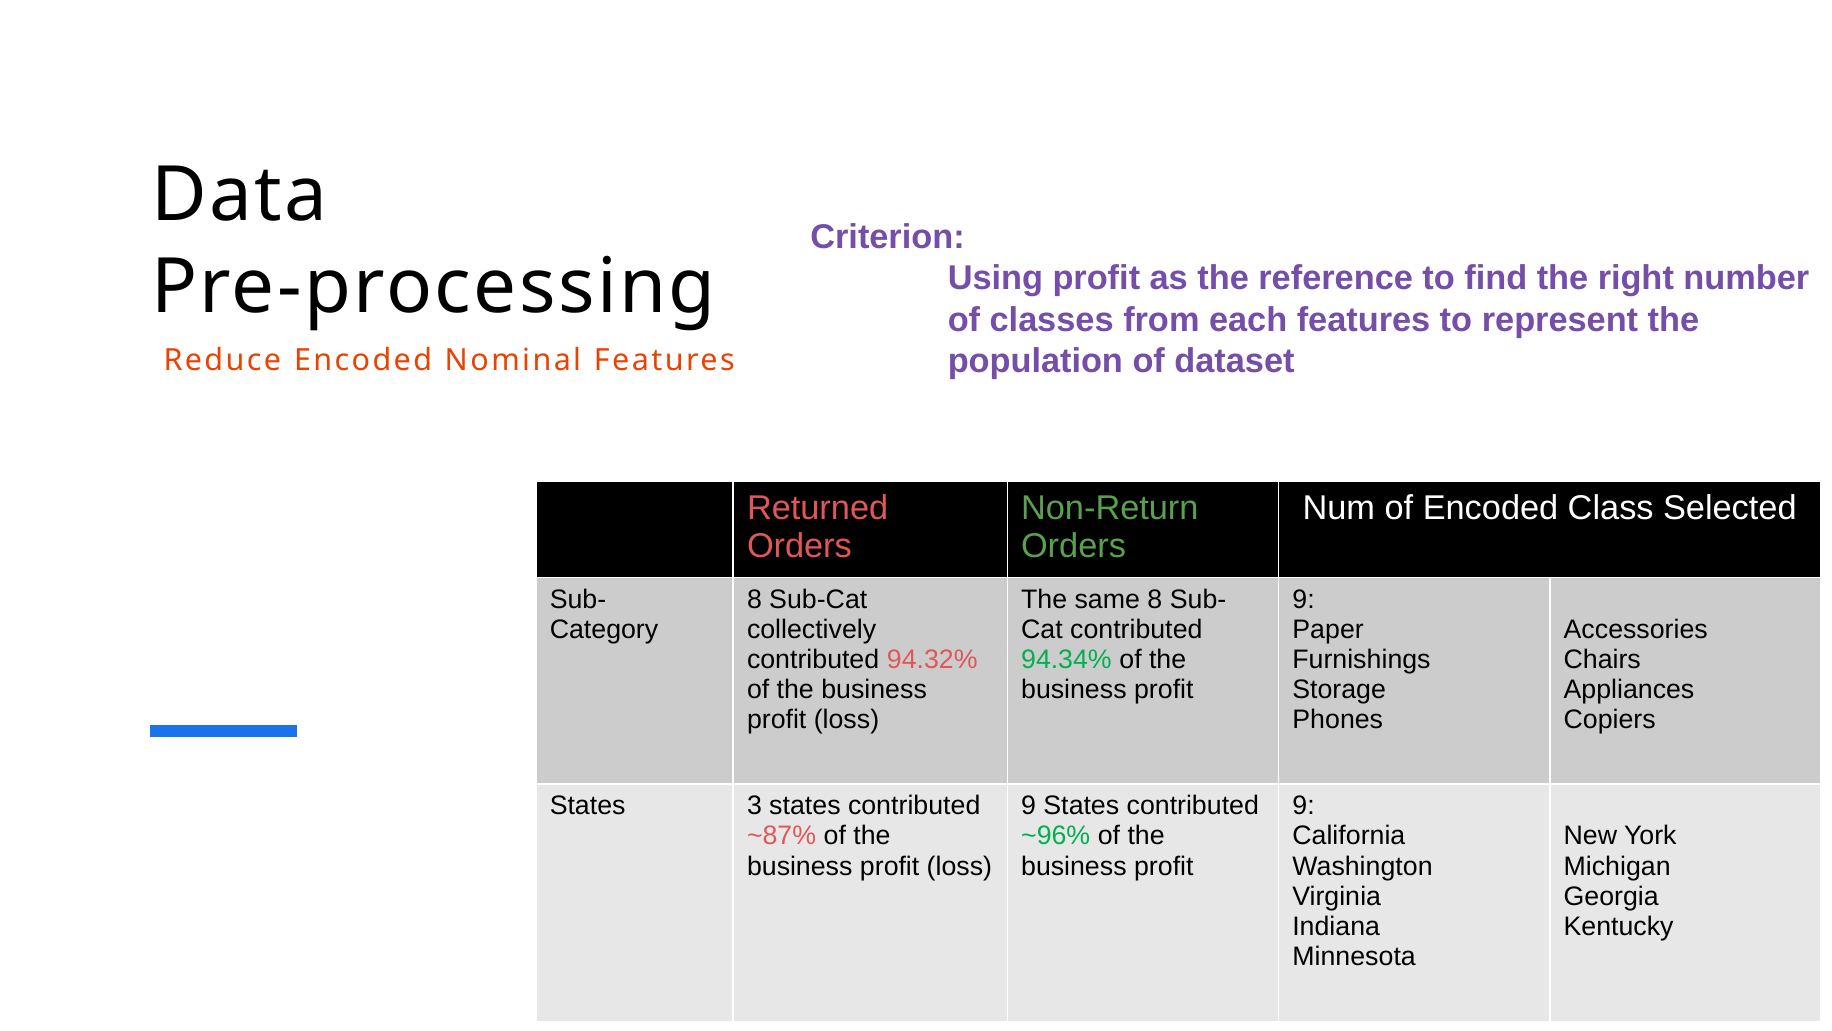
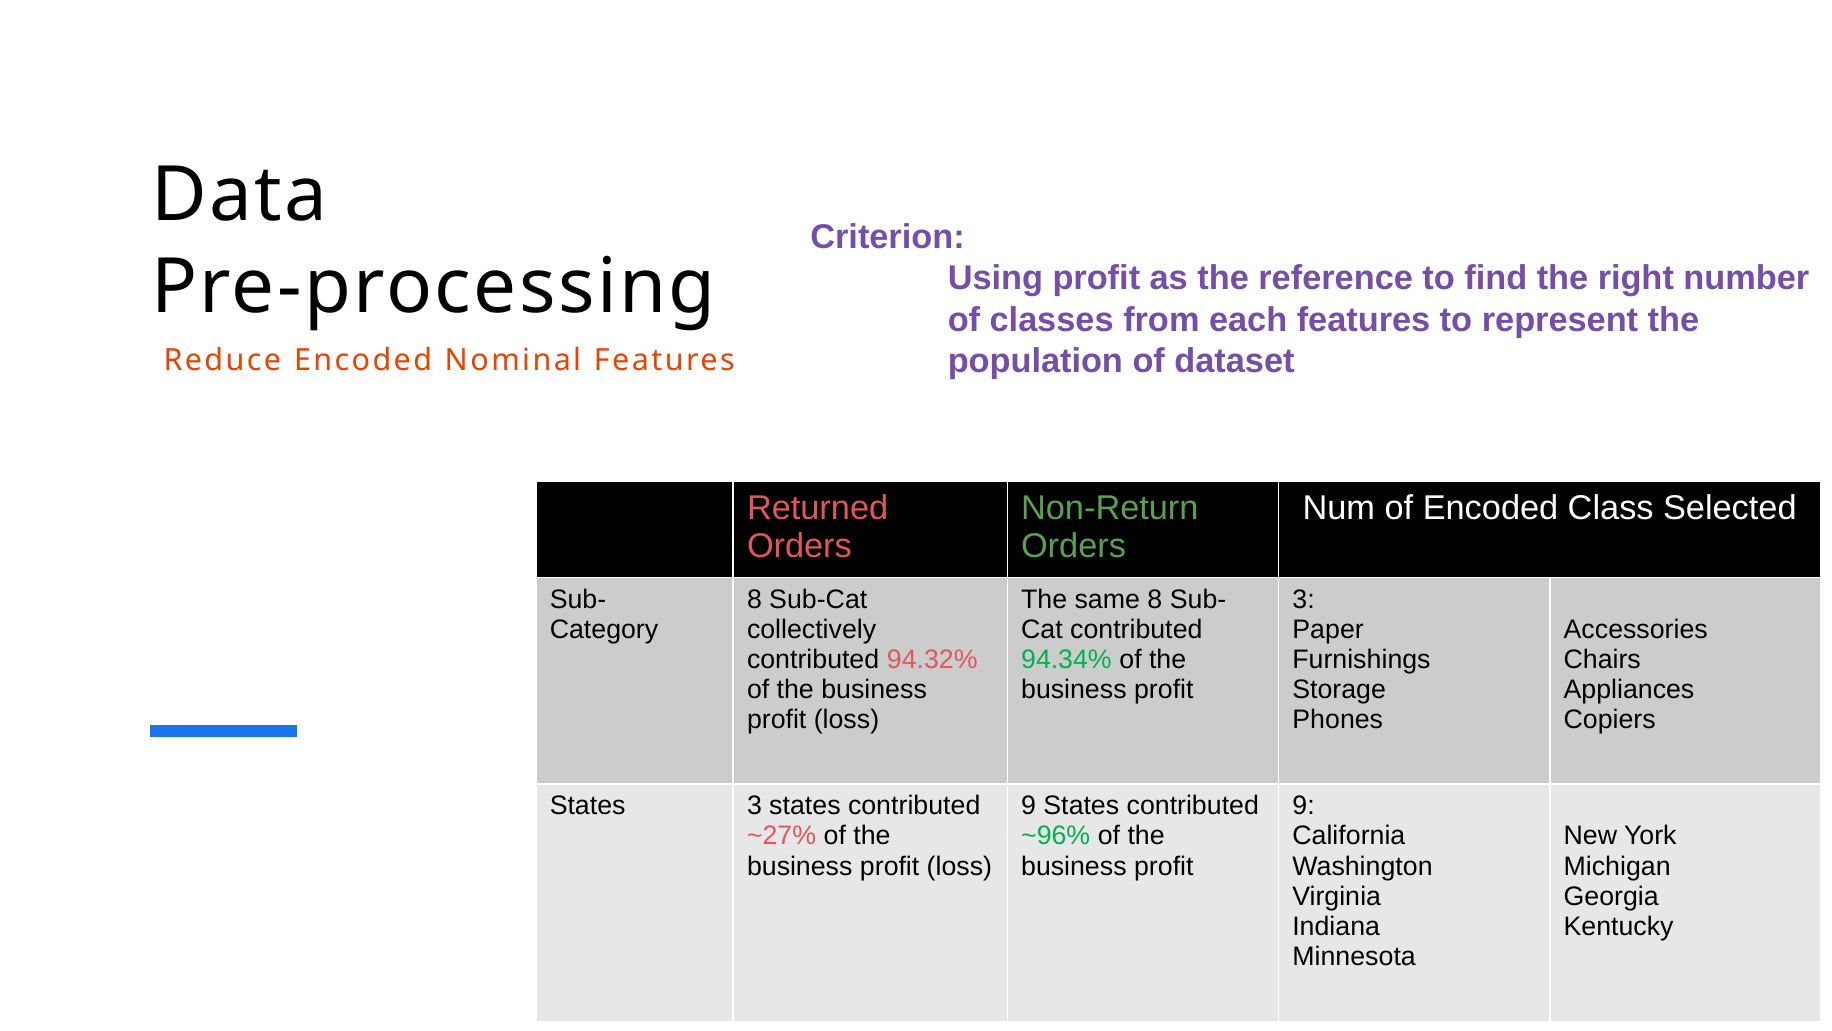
9 at (1304, 599): 9 -> 3
~87%: ~87% -> ~27%
